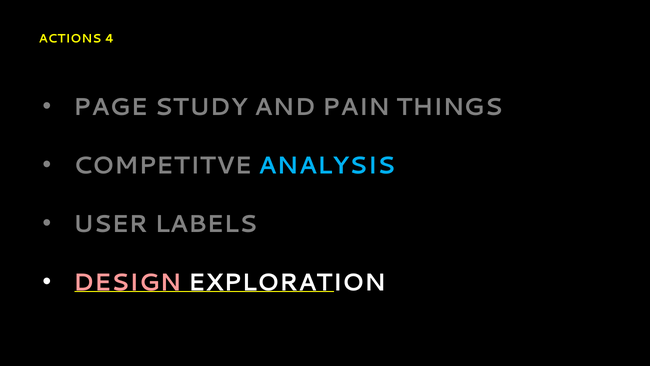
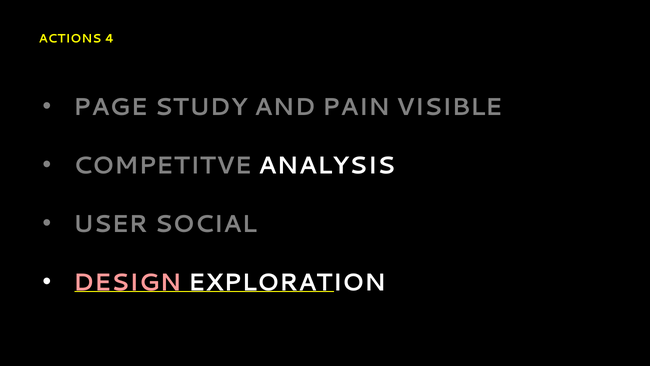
THINGS: THINGS -> VISIBLE
ANALYSIS colour: light blue -> white
LABELS: LABELS -> SOCIAL
